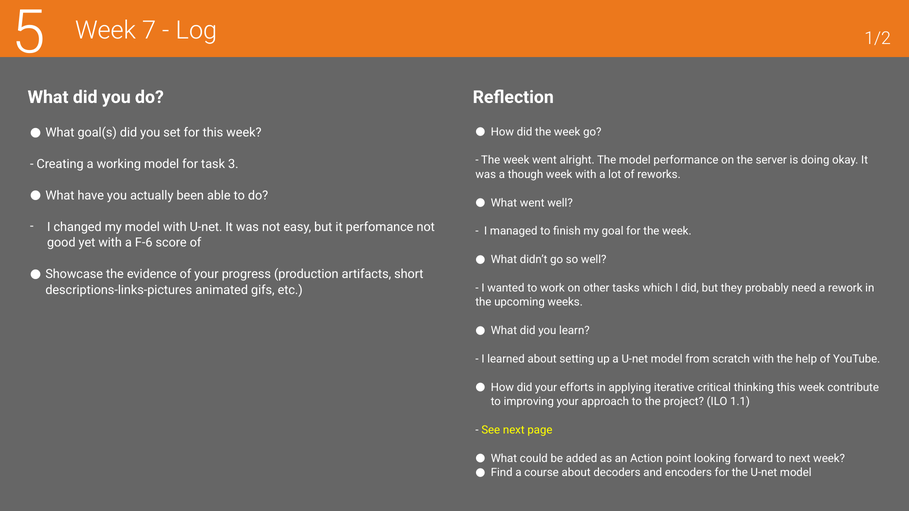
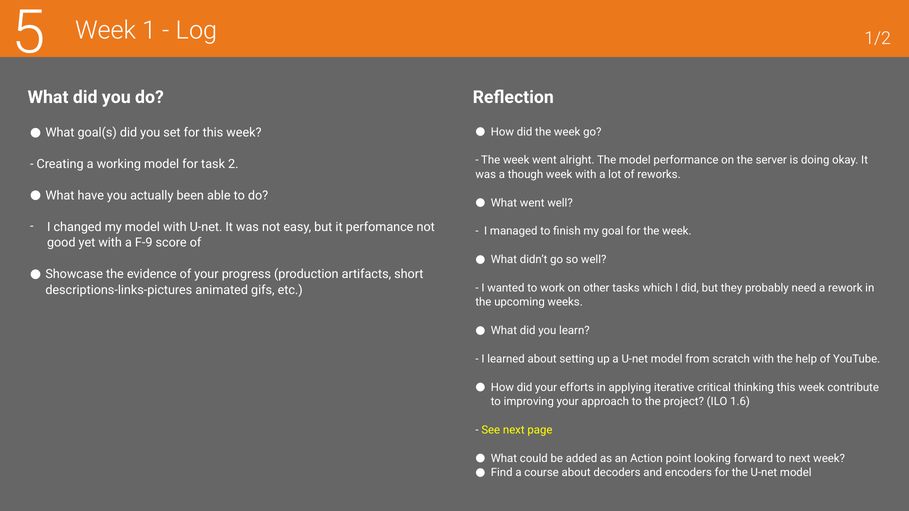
7: 7 -> 1
3: 3 -> 2
F-6: F-6 -> F-9
1.1: 1.1 -> 1.6
